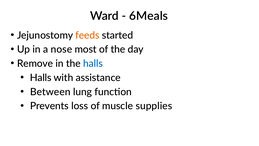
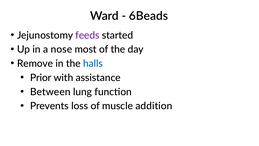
6Meals: 6Meals -> 6Beads
feeds colour: orange -> purple
Halls at (41, 78): Halls -> Prior
supplies: supplies -> addition
